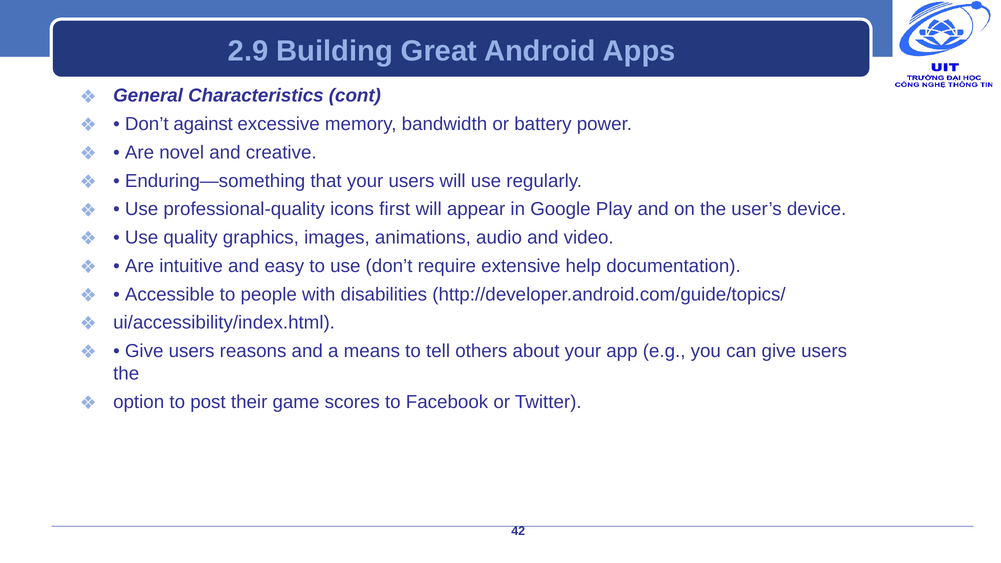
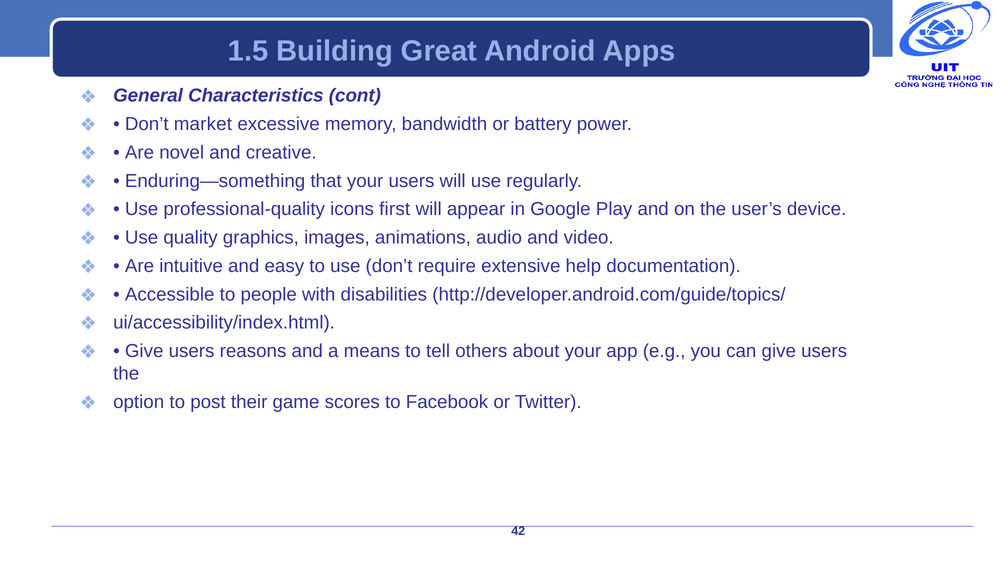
2.9: 2.9 -> 1.5
against: against -> market
